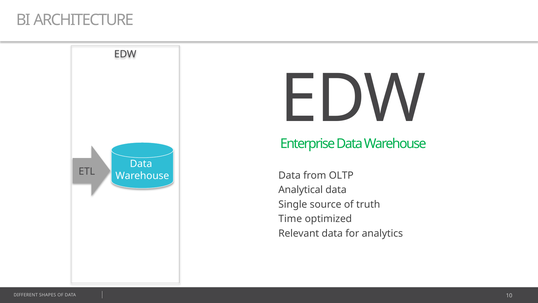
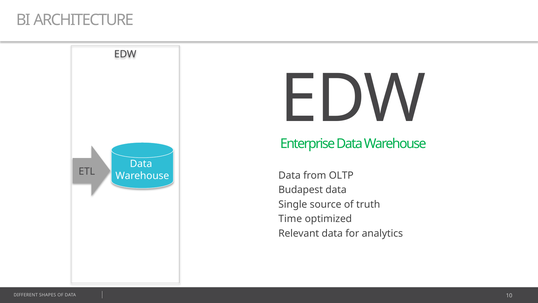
Analytical: Analytical -> Budapest
